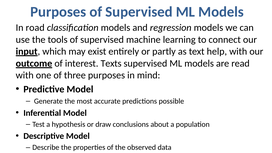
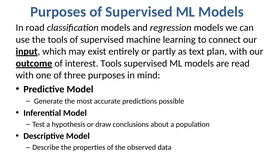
help: help -> plan
interest Texts: Texts -> Tools
